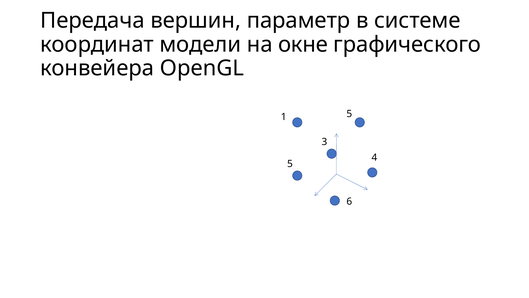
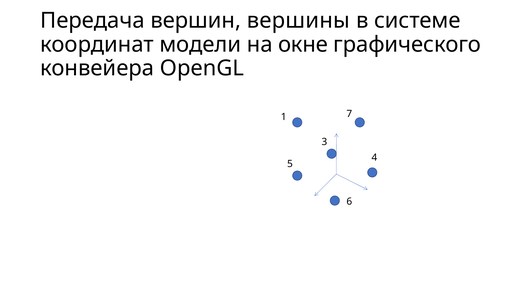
параметр: параметр -> вершины
1 5: 5 -> 7
